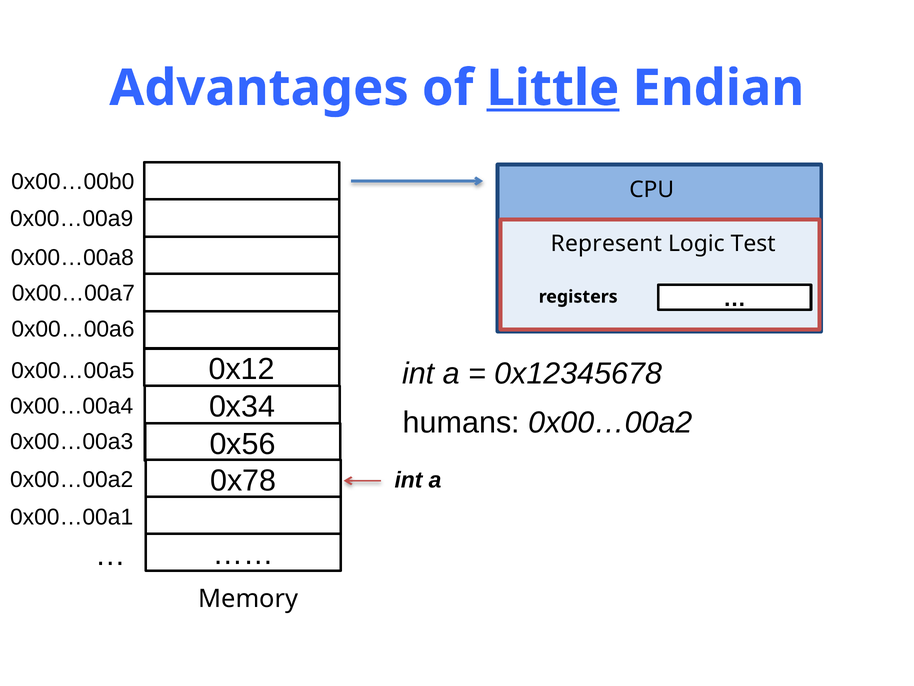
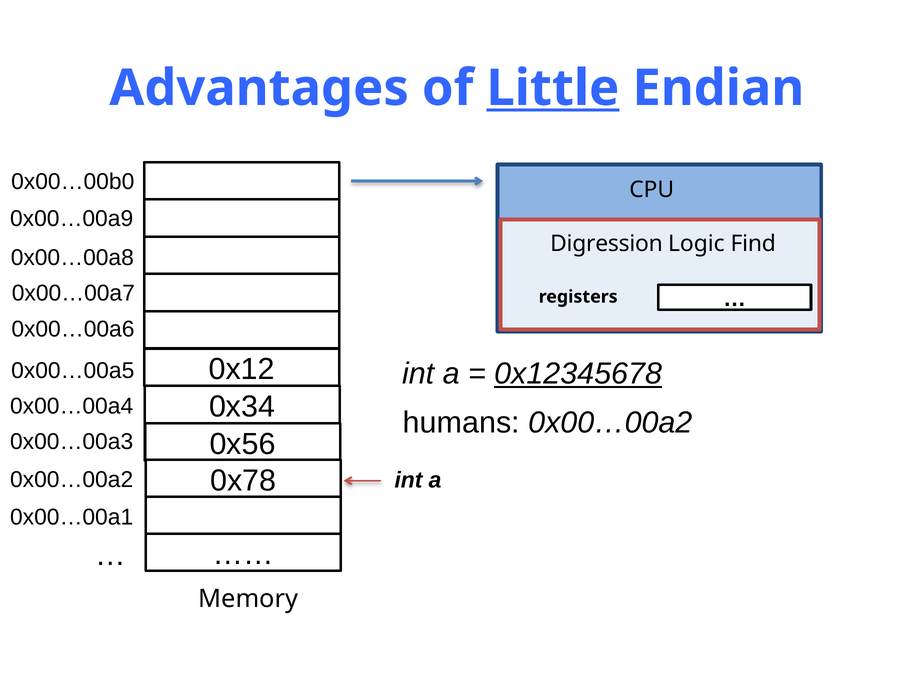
Represent: Represent -> Digression
Test: Test -> Find
0x12345678 underline: none -> present
